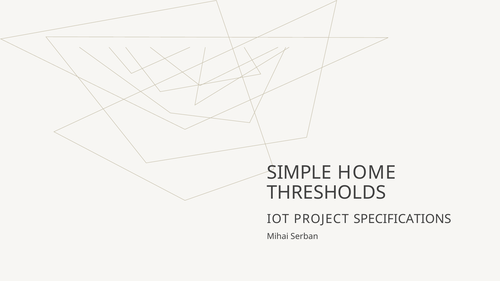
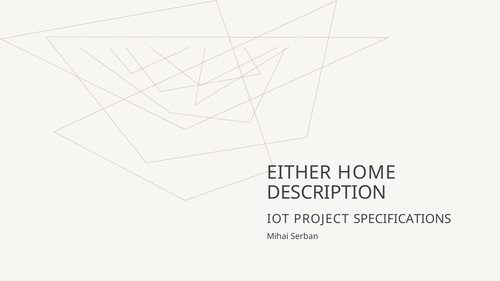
SIMPLE: SIMPLE -> EITHER
THRESHOLDS: THRESHOLDS -> DESCRIPTION
